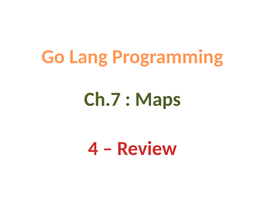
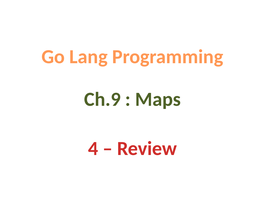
Ch.7: Ch.7 -> Ch.9
